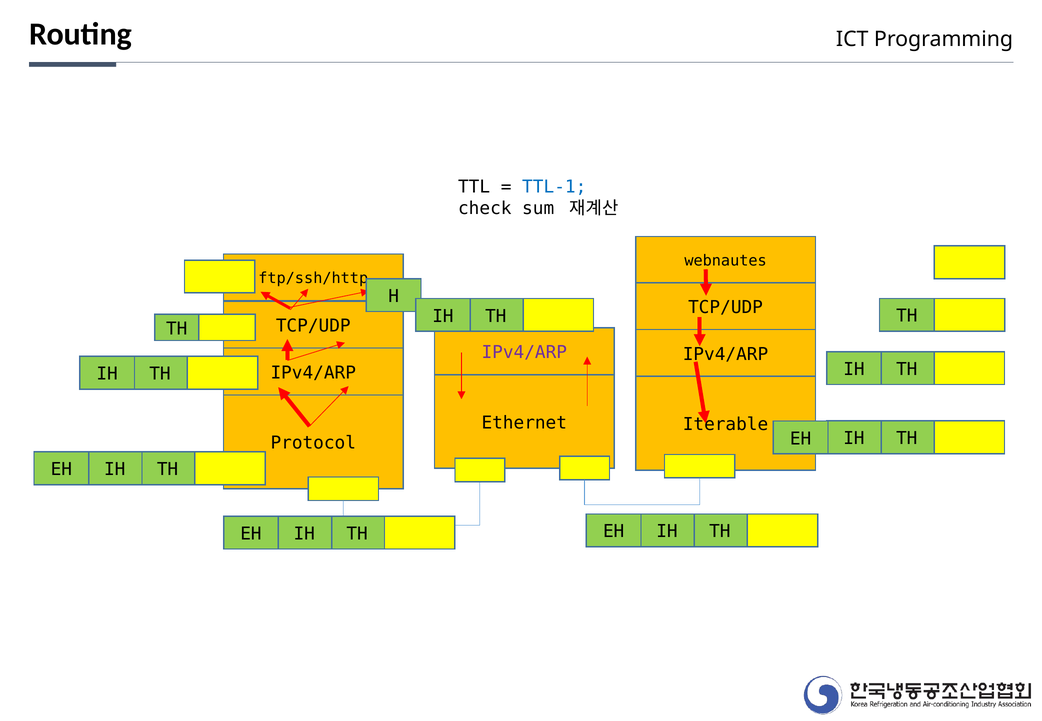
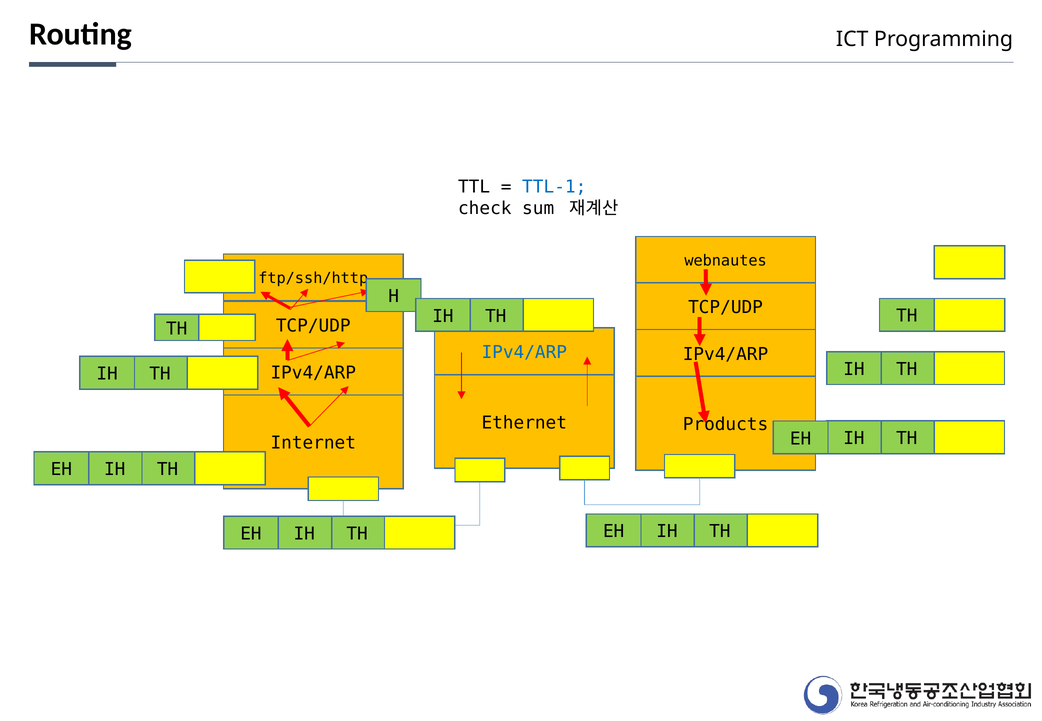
IPv4/ARP at (524, 353) colour: purple -> blue
Iterable: Iterable -> Products
Protocol: Protocol -> Internet
